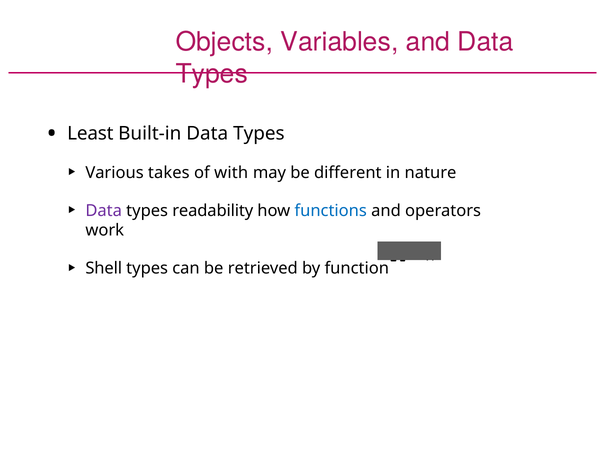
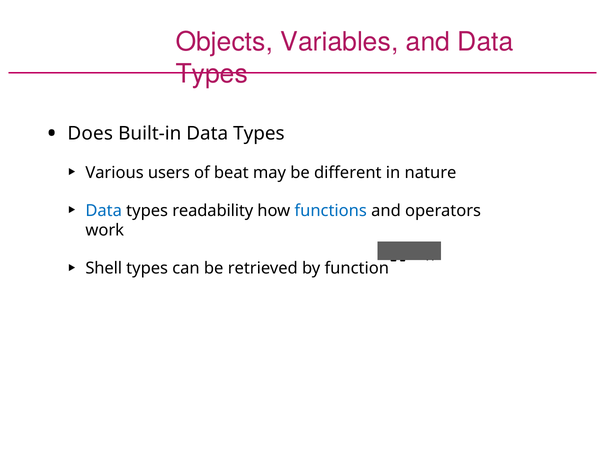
Least: Least -> Does
takes: takes -> users
with: with -> beat
Data at (104, 211) colour: purple -> blue
